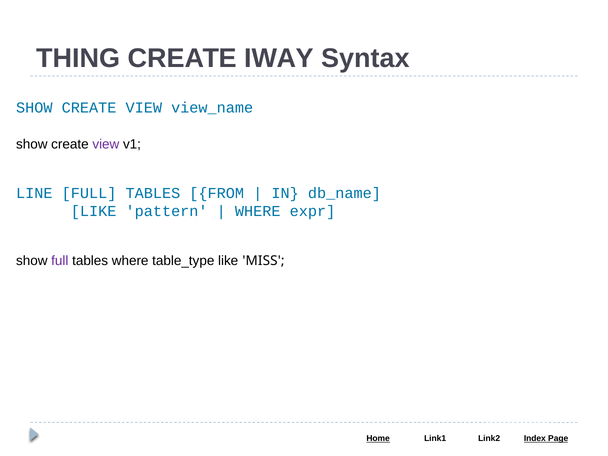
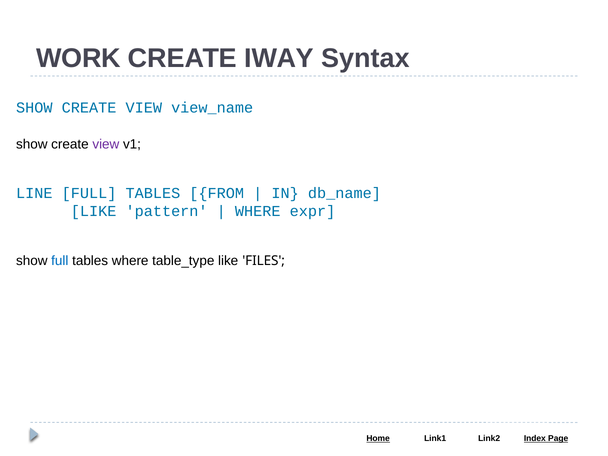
THING: THING -> WORK
full at (60, 261) colour: purple -> blue
MISS: MISS -> FILES
